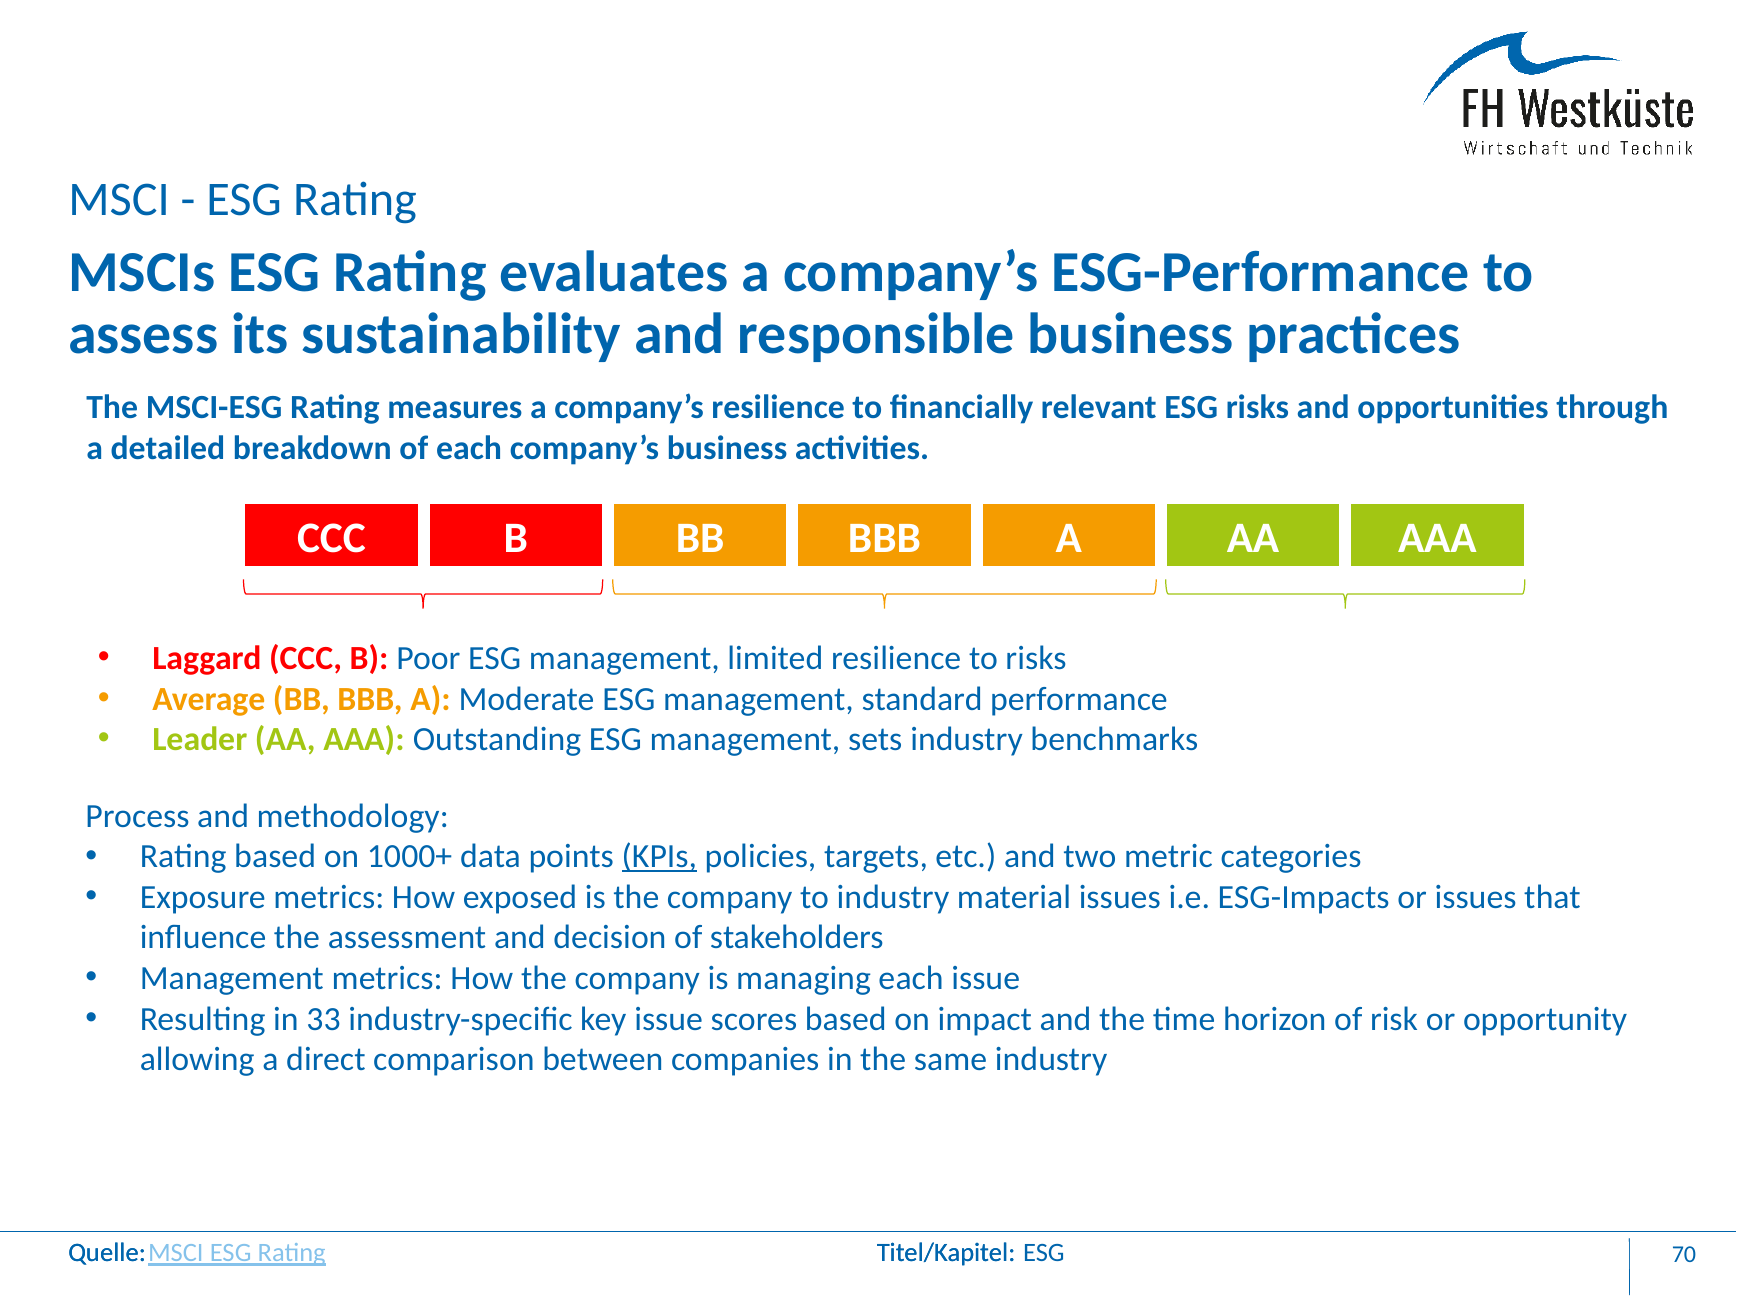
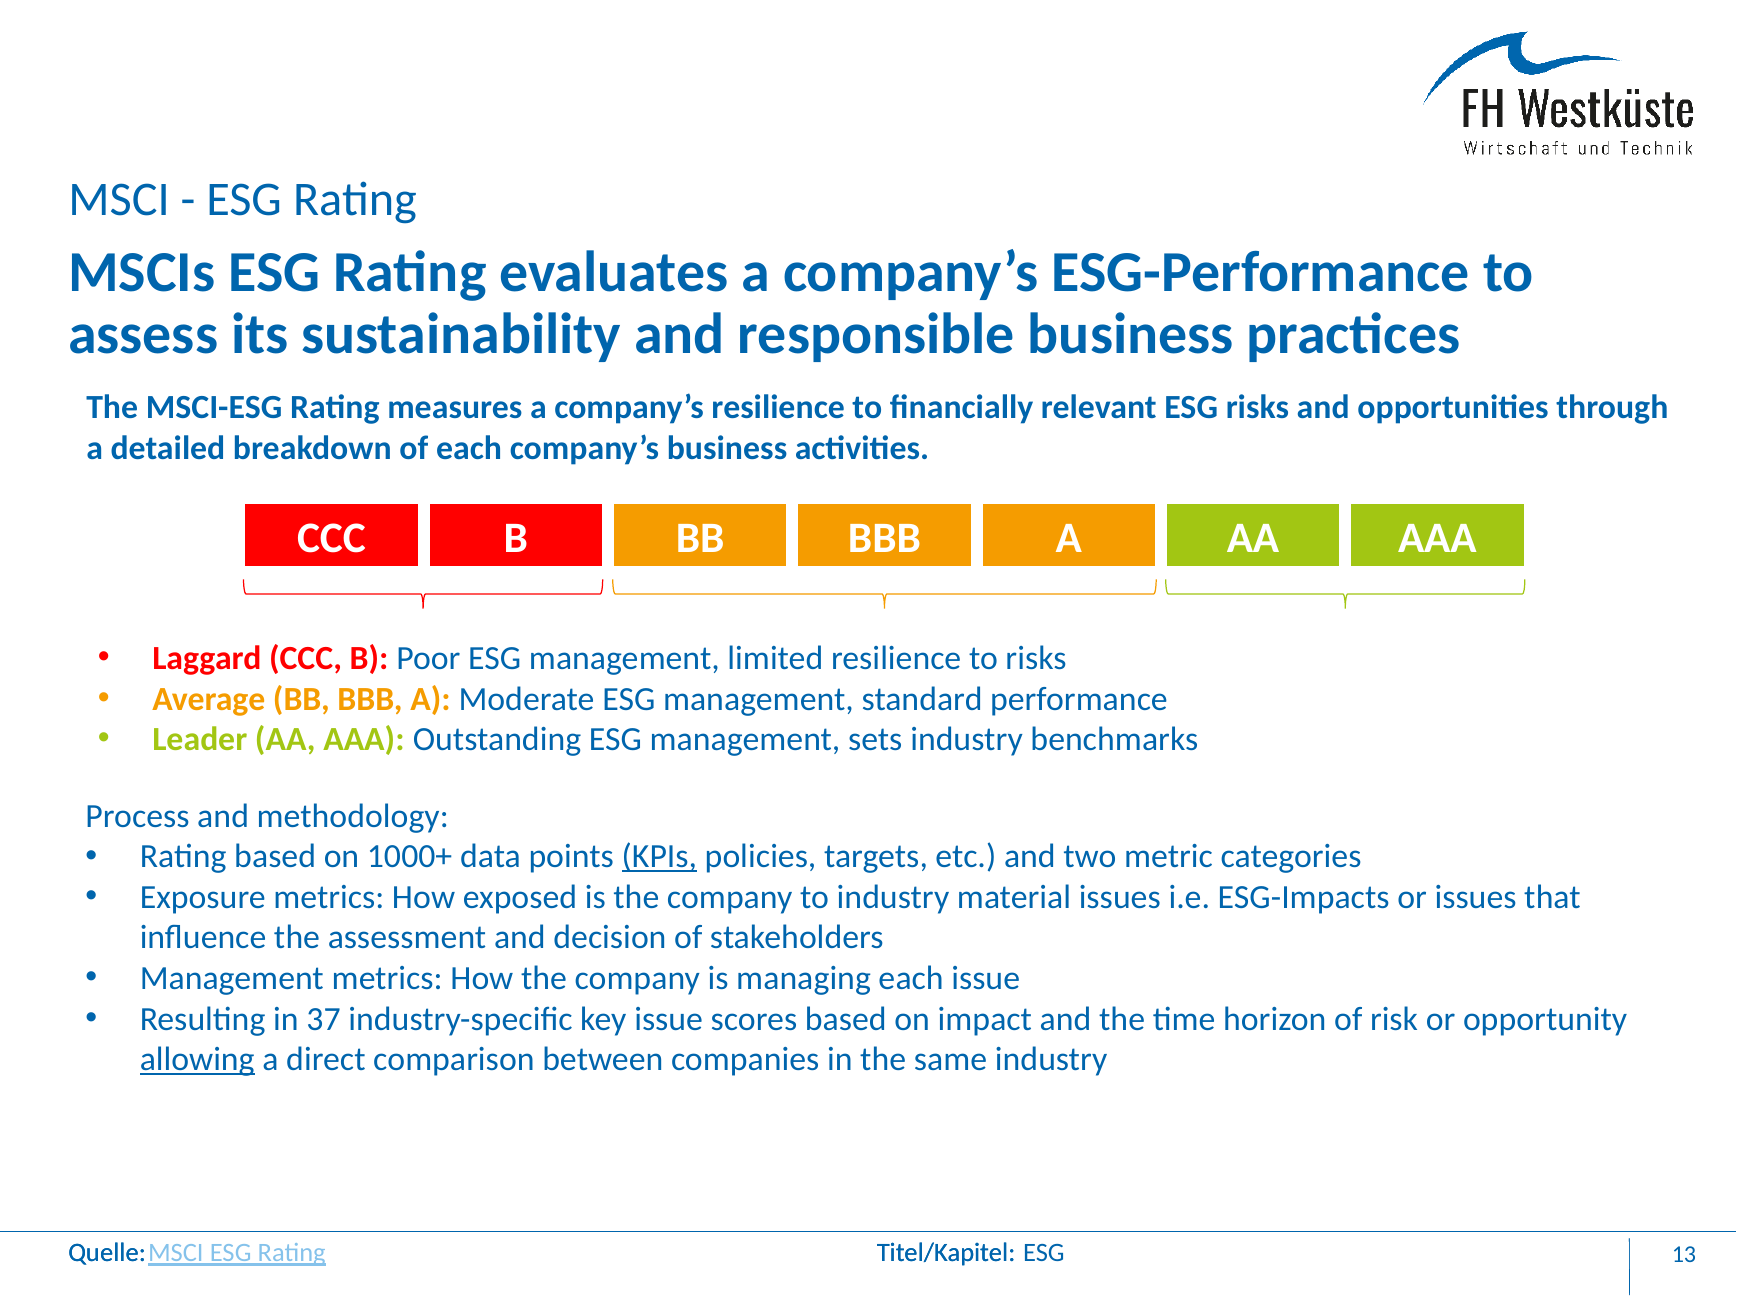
33: 33 -> 37
allowing underline: none -> present
70: 70 -> 13
